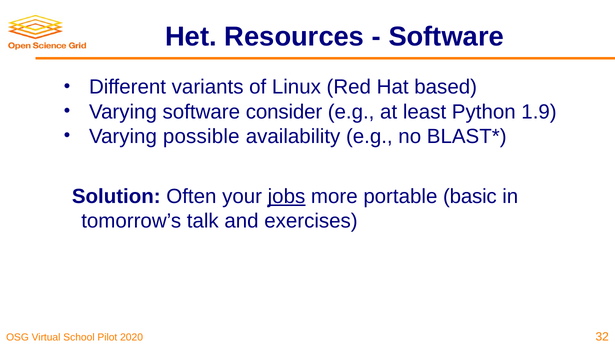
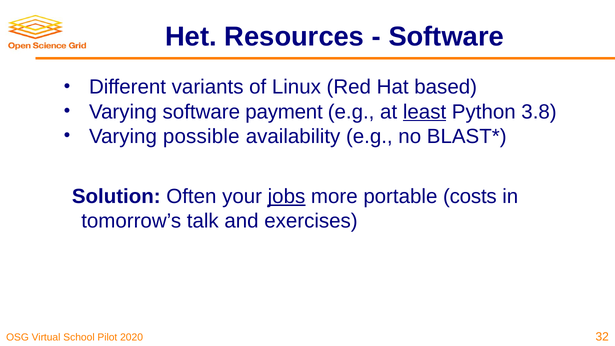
consider: consider -> payment
least underline: none -> present
1.9: 1.9 -> 3.8
basic: basic -> costs
